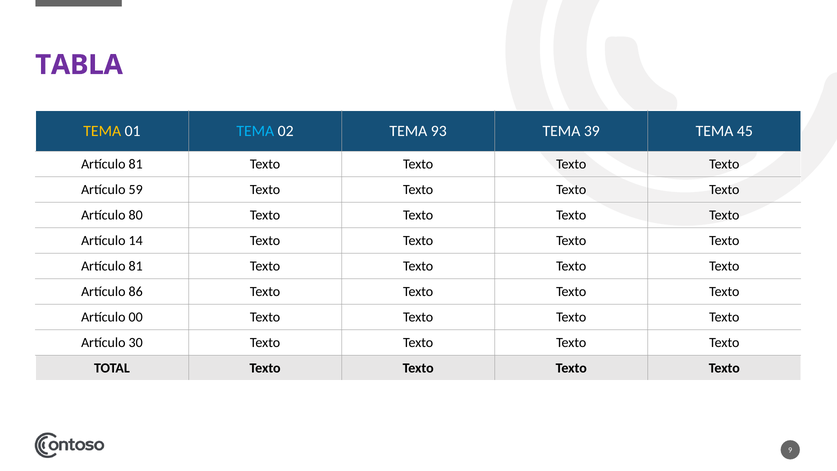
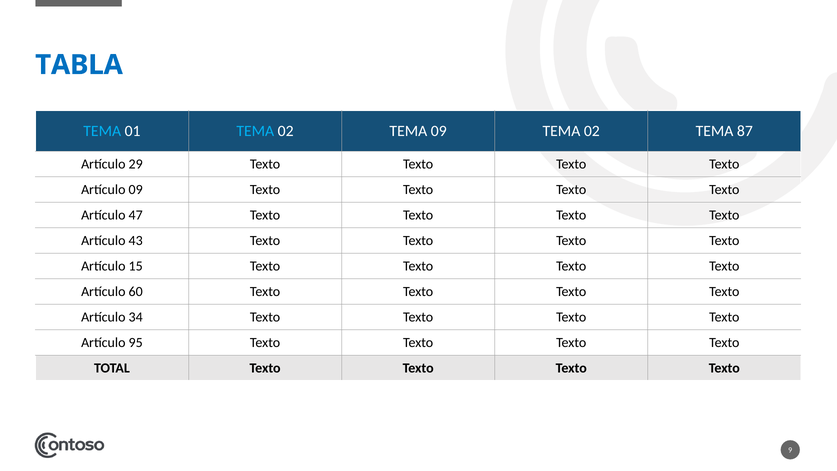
TABLA colour: purple -> blue
TEMA at (102, 131) colour: yellow -> light blue
TEMA 93: 93 -> 09
39 at (592, 131): 39 -> 02
45: 45 -> 87
81 at (136, 164): 81 -> 29
Artículo 59: 59 -> 09
80: 80 -> 47
14: 14 -> 43
81 at (136, 266): 81 -> 15
86: 86 -> 60
00: 00 -> 34
30: 30 -> 95
